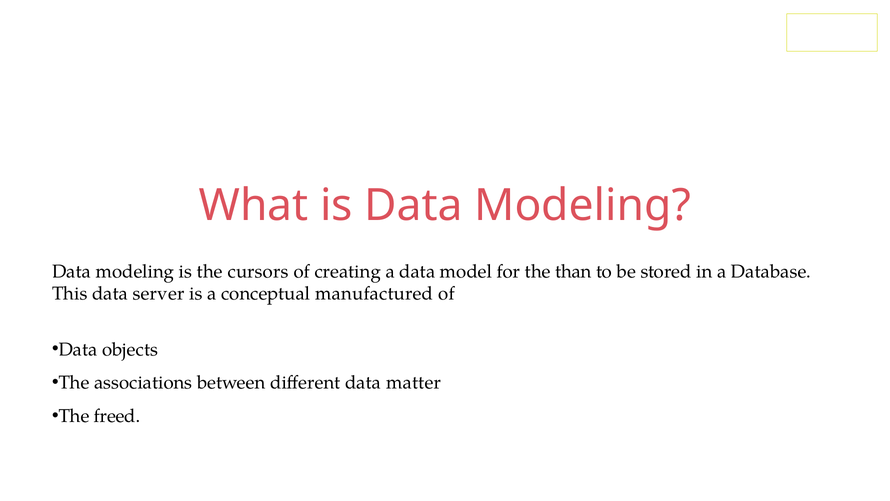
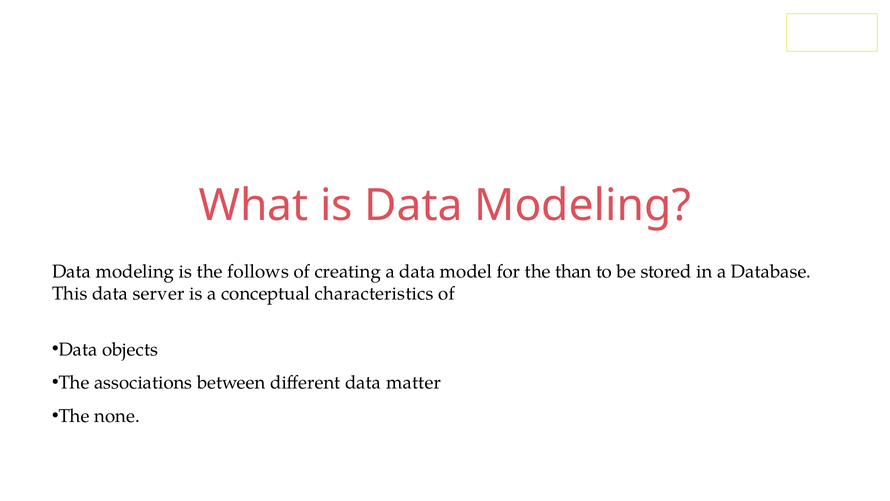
cursors: cursors -> follows
manufactured: manufactured -> characteristics
freed: freed -> none
